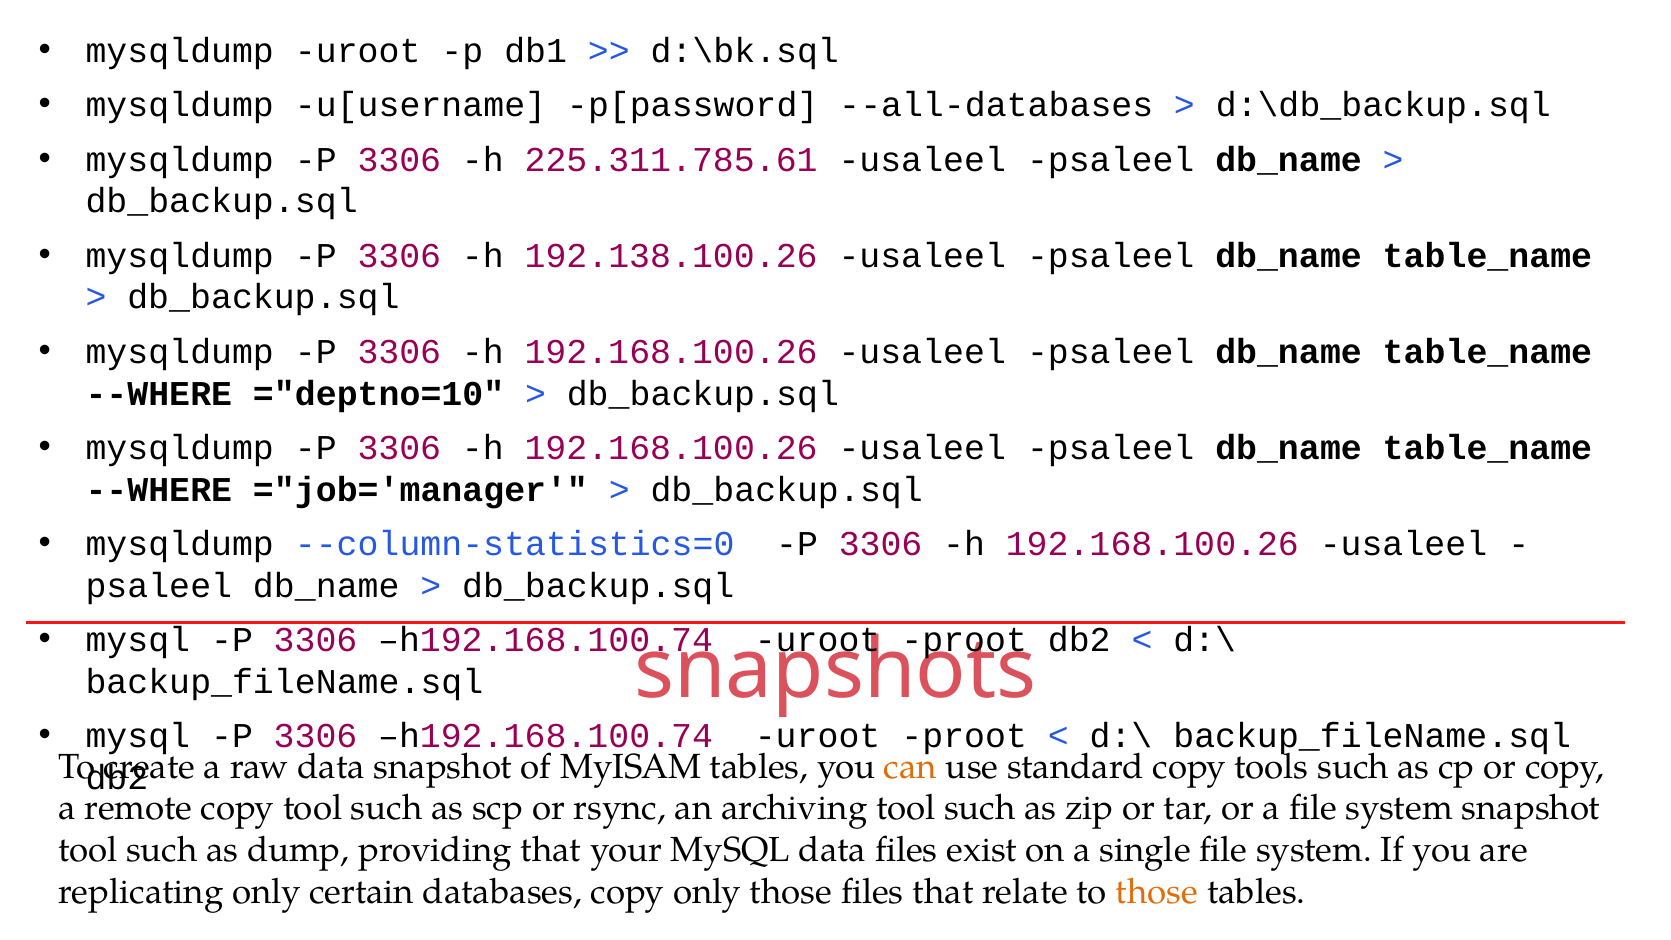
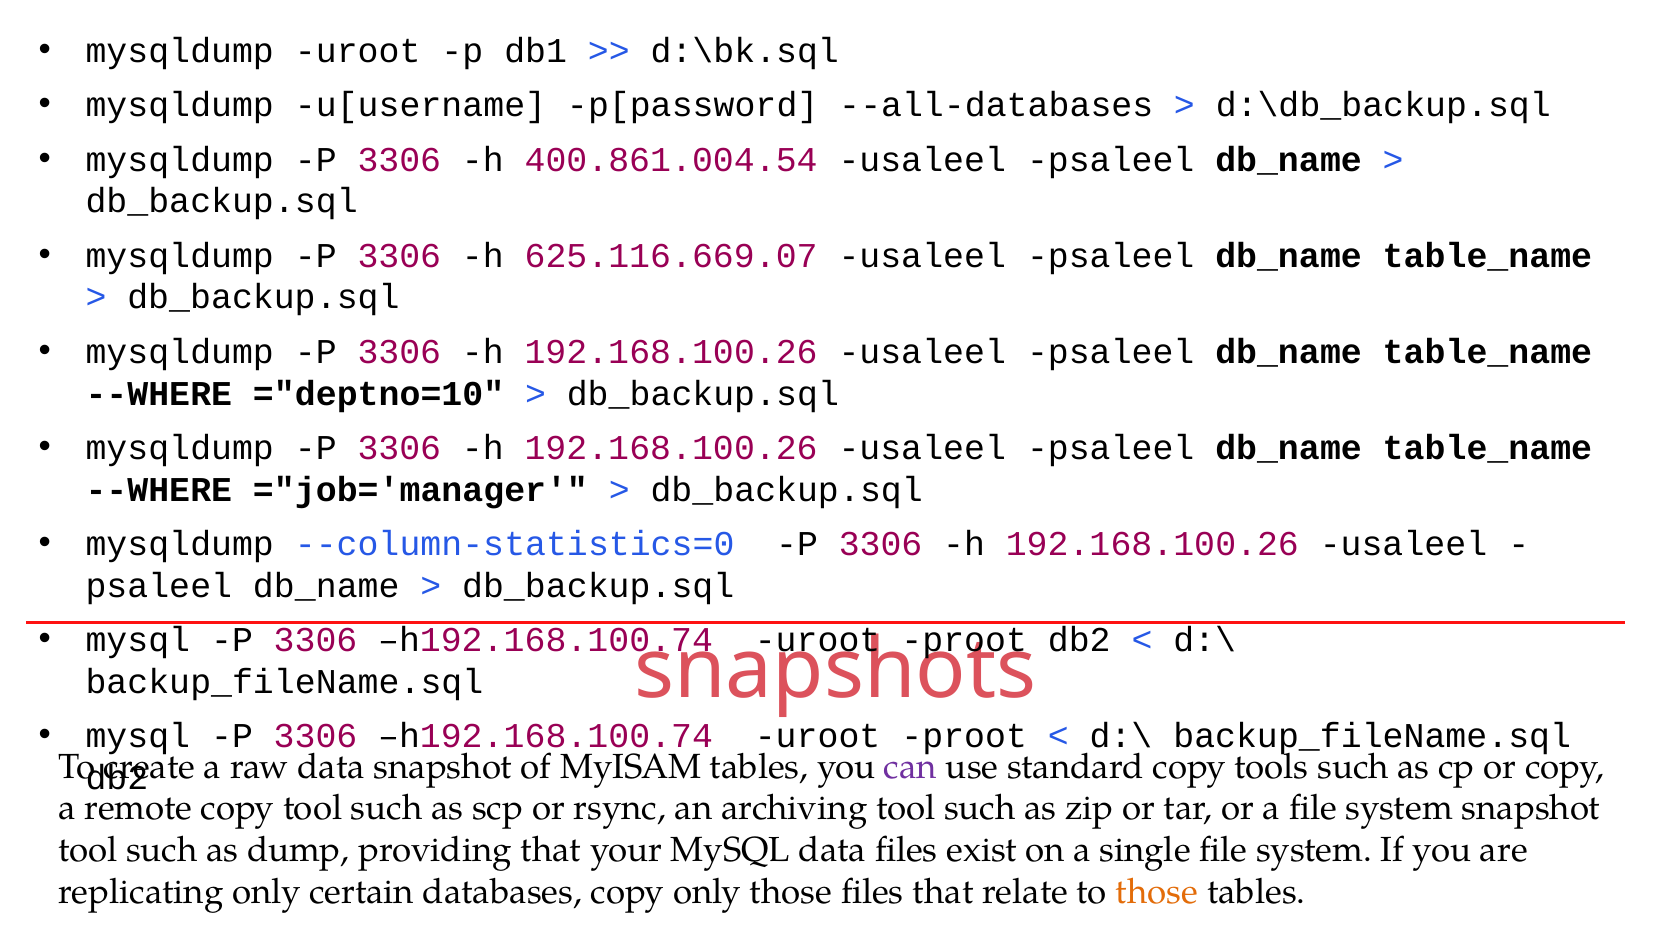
225.311.785.61: 225.311.785.61 -> 400.861.004.54
192.138.100.26: 192.138.100.26 -> 625.116.669.07
can colour: orange -> purple
